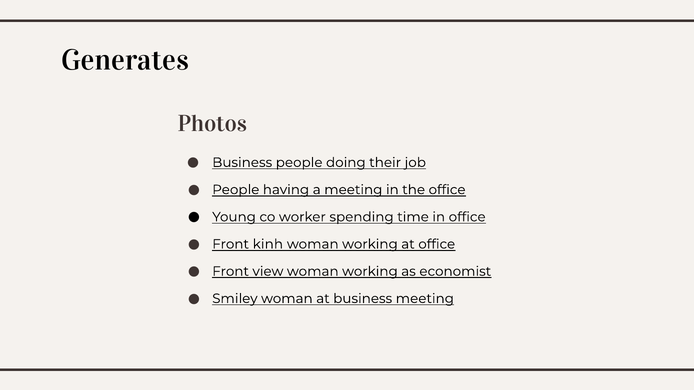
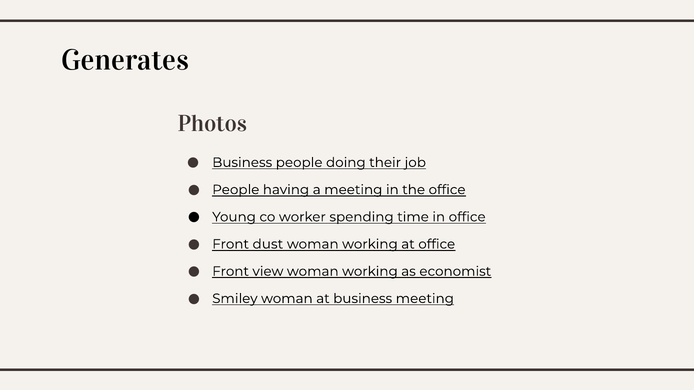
kinh: kinh -> dust
